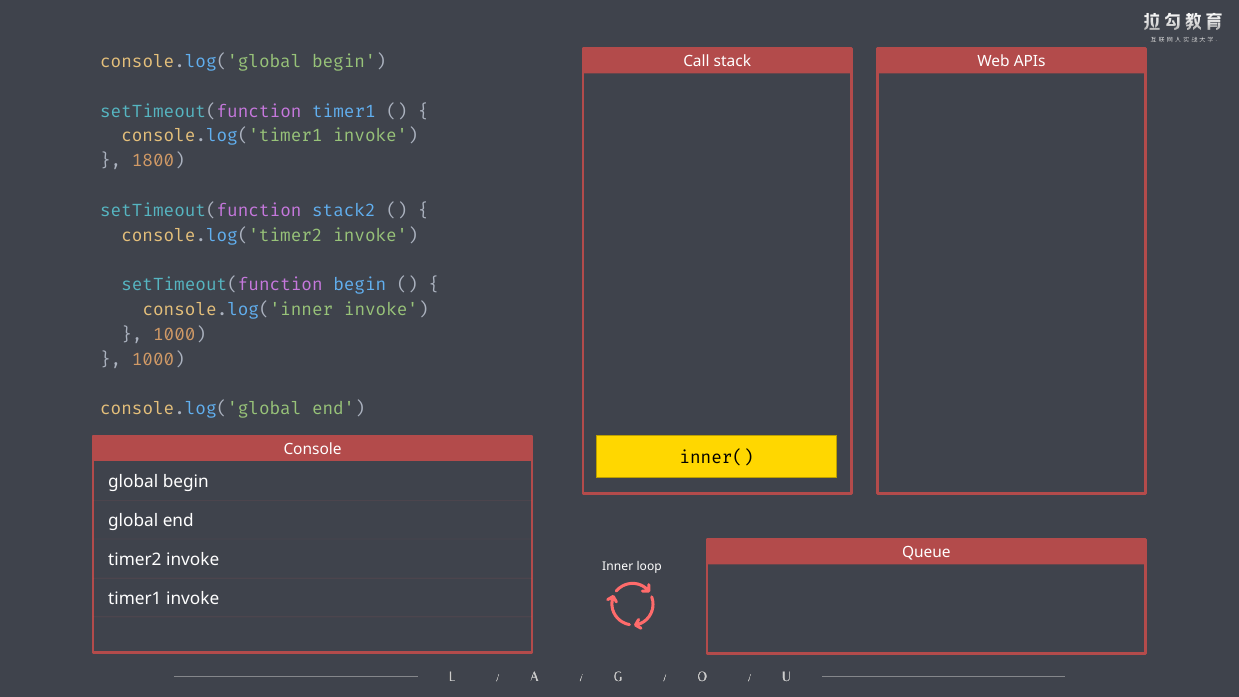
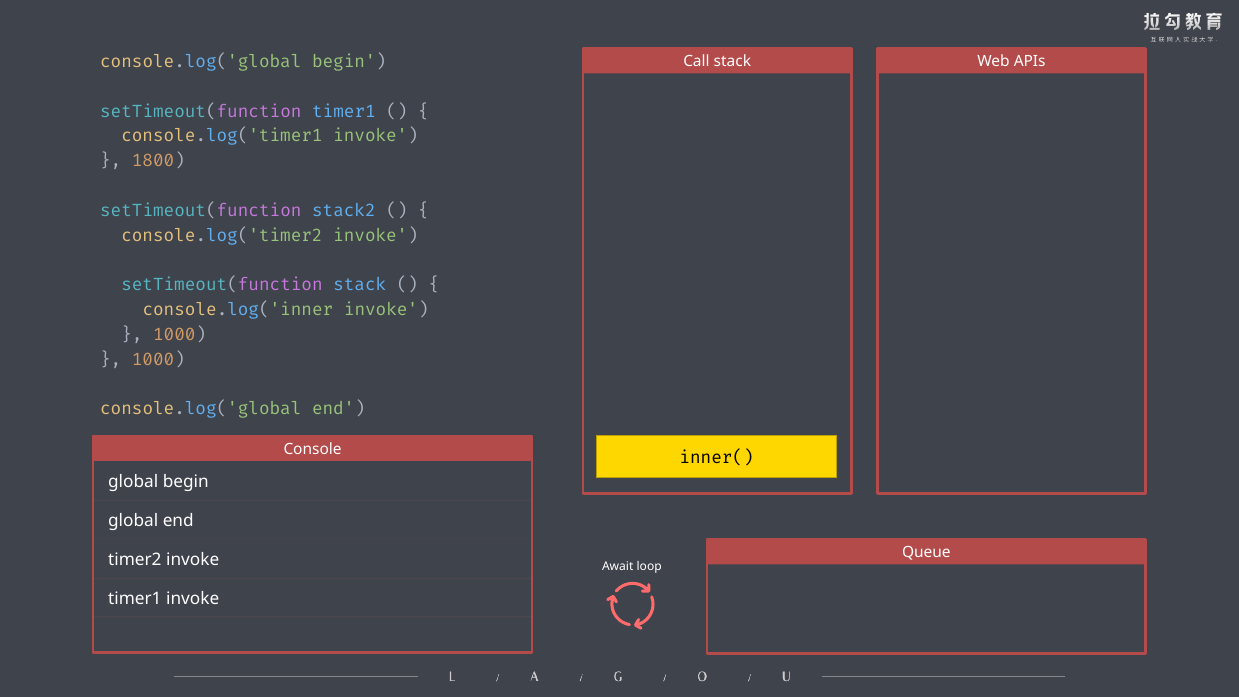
setTimeout(function begin: begin -> stack
Inner: Inner -> Await
